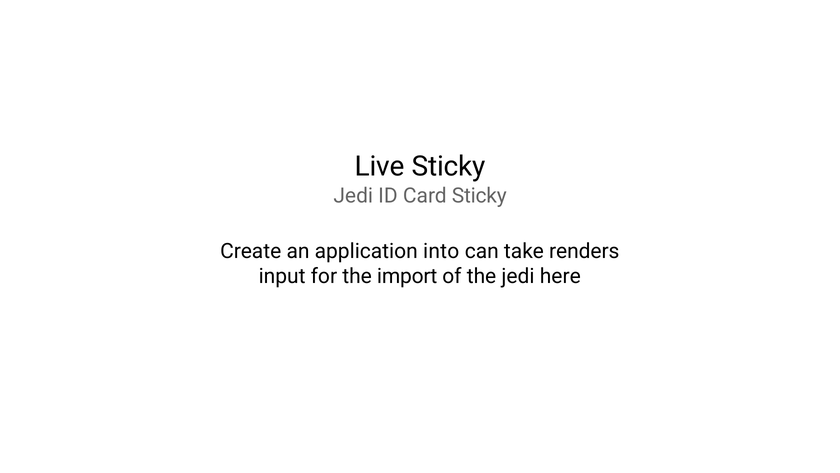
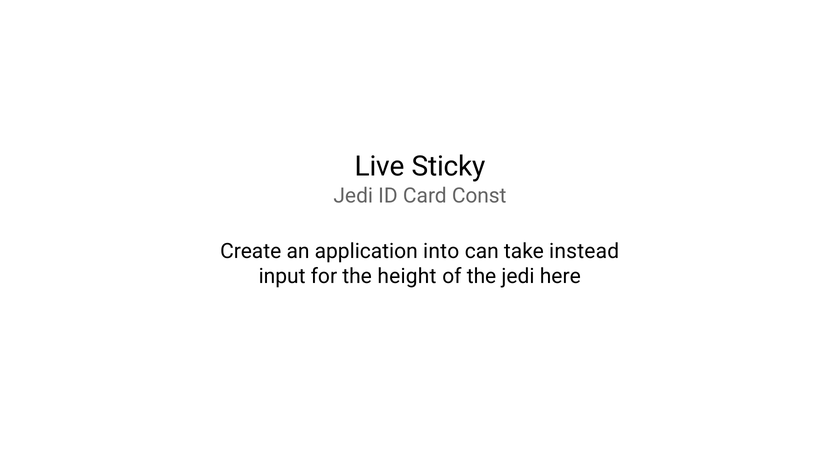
Card Sticky: Sticky -> Const
renders: renders -> instead
import: import -> height
